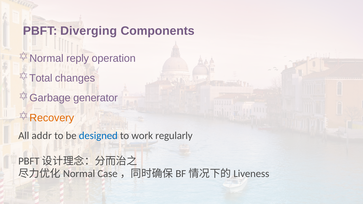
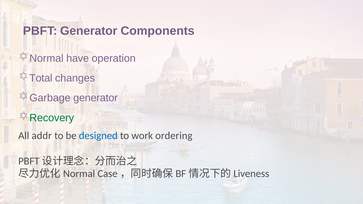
PBFT Diverging: Diverging -> Generator
reply: reply -> have
Recovery colour: orange -> green
regularly: regularly -> ordering
